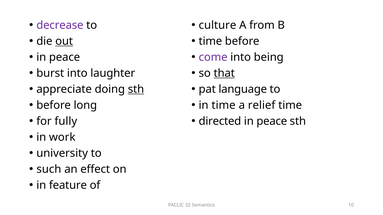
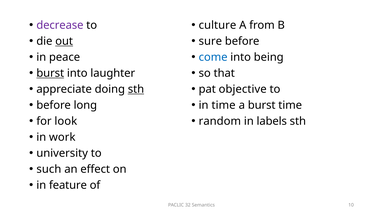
time at (210, 41): time -> sure
come colour: purple -> blue
burst at (50, 73) underline: none -> present
that underline: present -> none
language: language -> objective
a relief: relief -> burst
fully: fully -> look
directed: directed -> random
peace at (272, 121): peace -> labels
